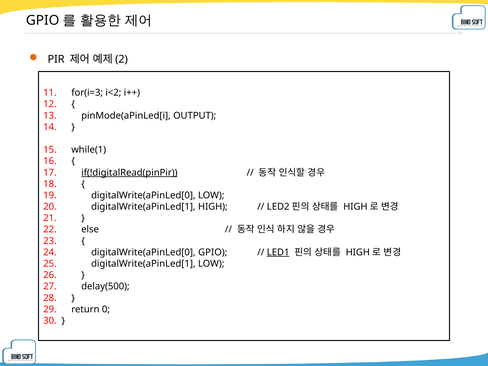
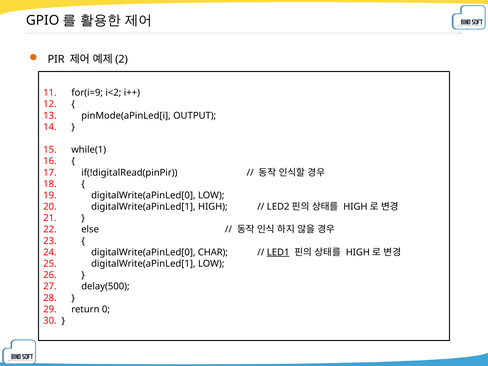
for(i=3: for(i=3 -> for(i=9
if(!digitalRead(pinPir underline: present -> none
GPIO: GPIO -> CHAR
